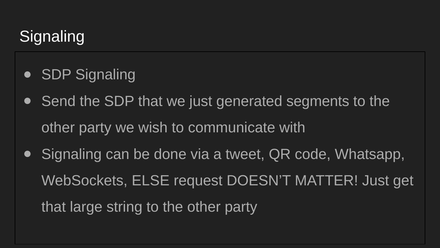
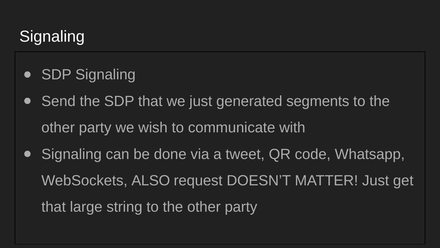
ELSE: ELSE -> ALSO
